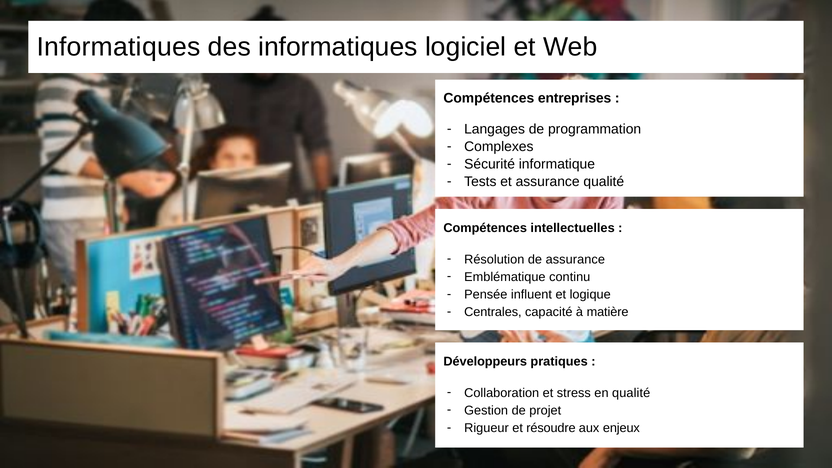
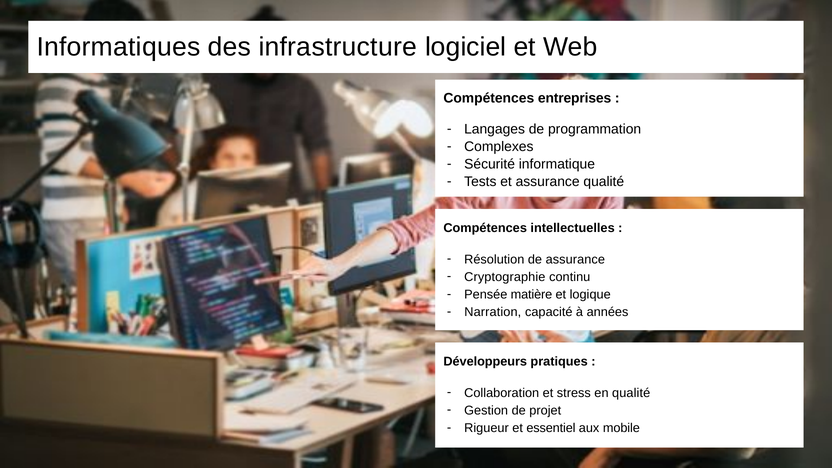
des informatiques: informatiques -> infrastructure
Emblématique: Emblématique -> Cryptographie
influent: influent -> matière
Centrales: Centrales -> Narration
matière: matière -> années
résoudre: résoudre -> essentiel
enjeux: enjeux -> mobile
